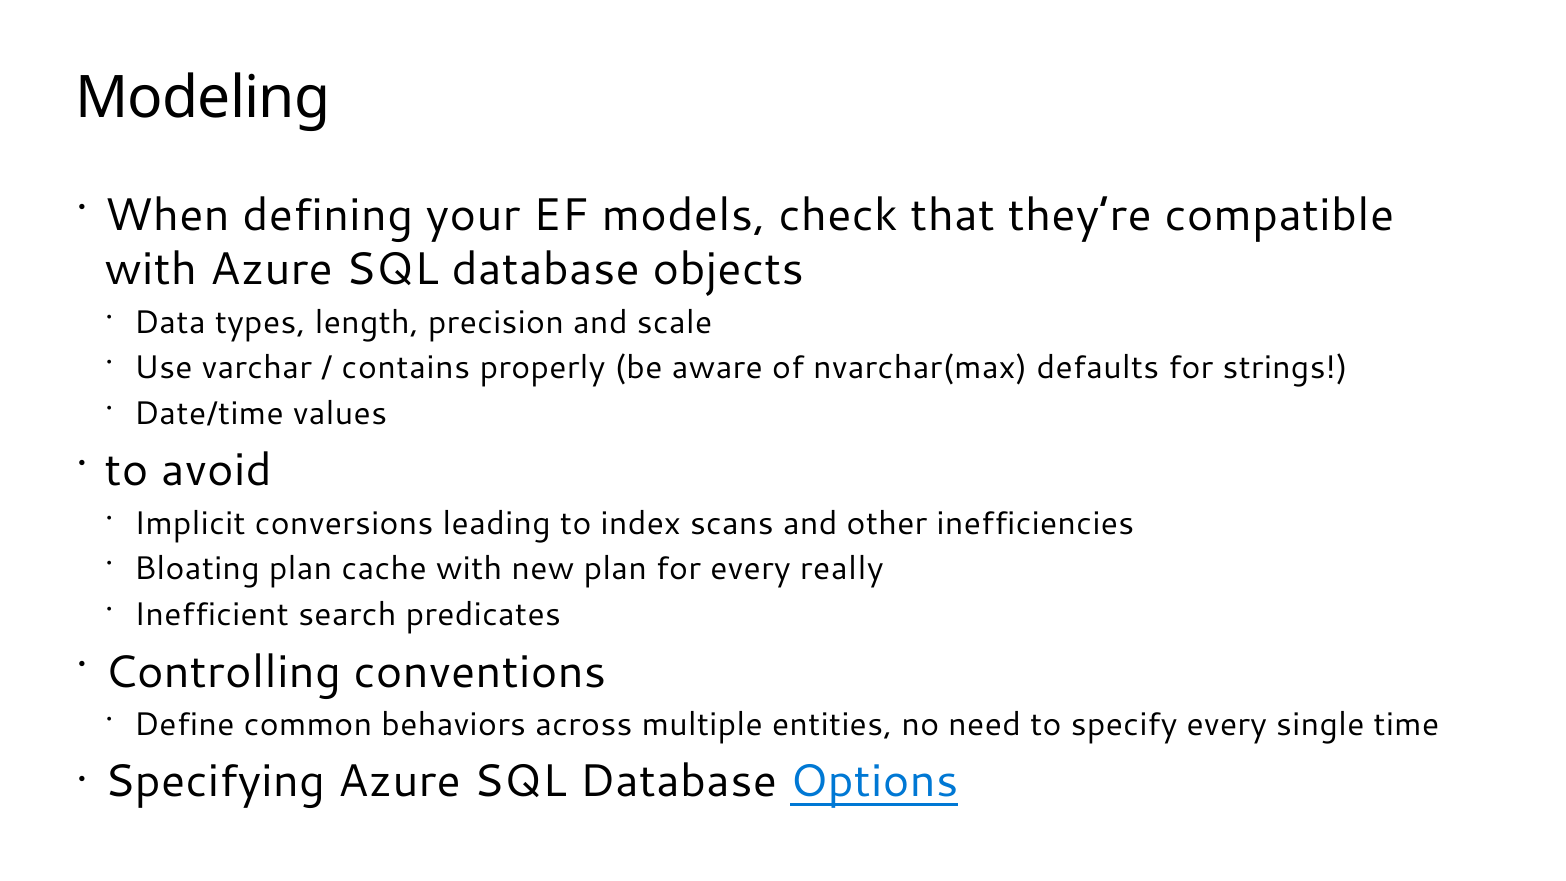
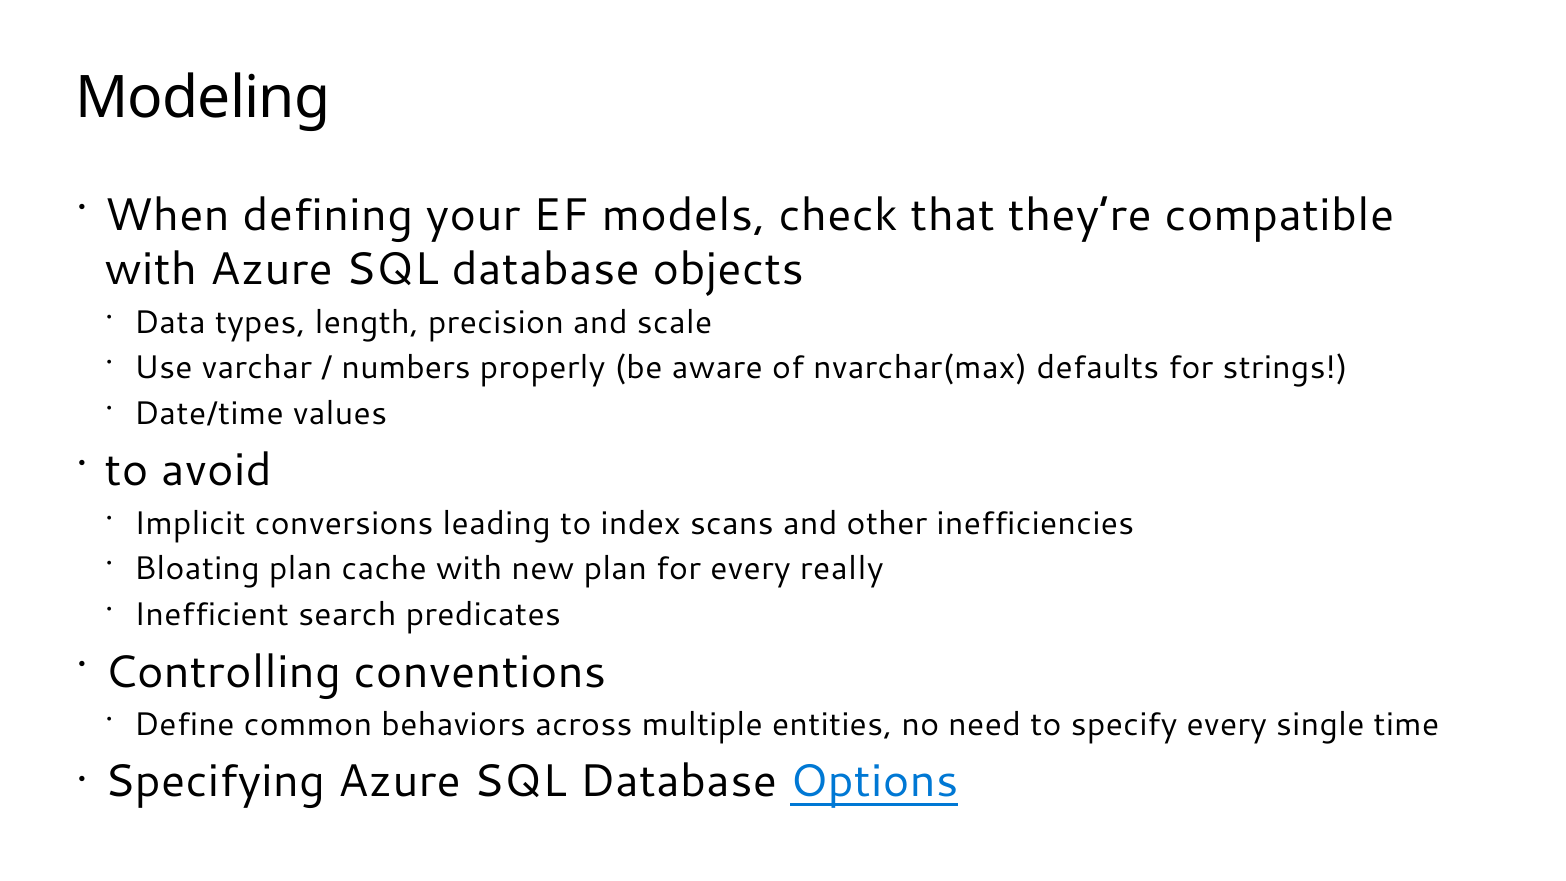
contains: contains -> numbers
